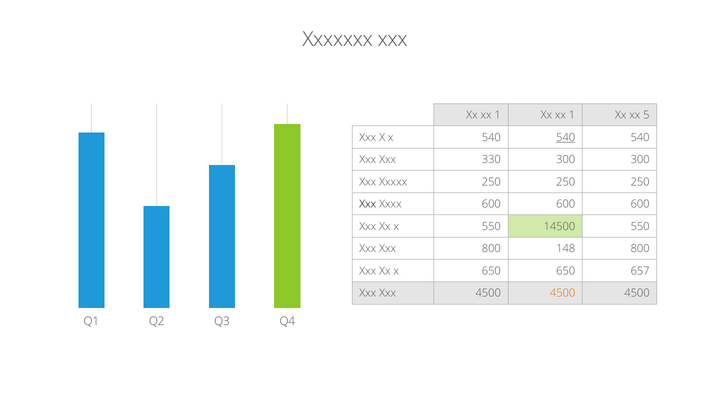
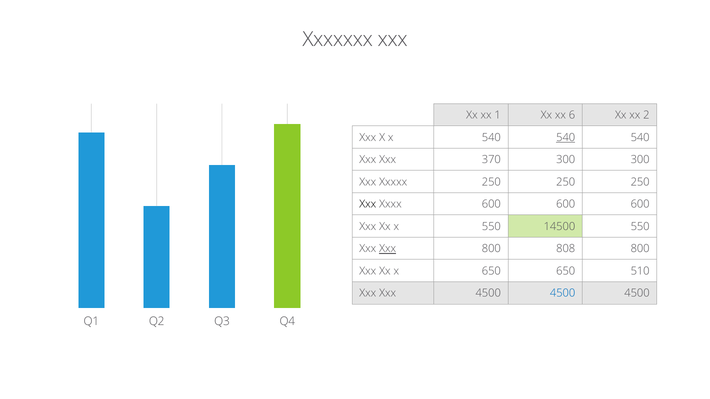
1 Xx xx 1: 1 -> 6
5: 5 -> 2
330: 330 -> 370
Xxx at (388, 249) underline: none -> present
148: 148 -> 808
657: 657 -> 510
4500 at (563, 294) colour: orange -> blue
